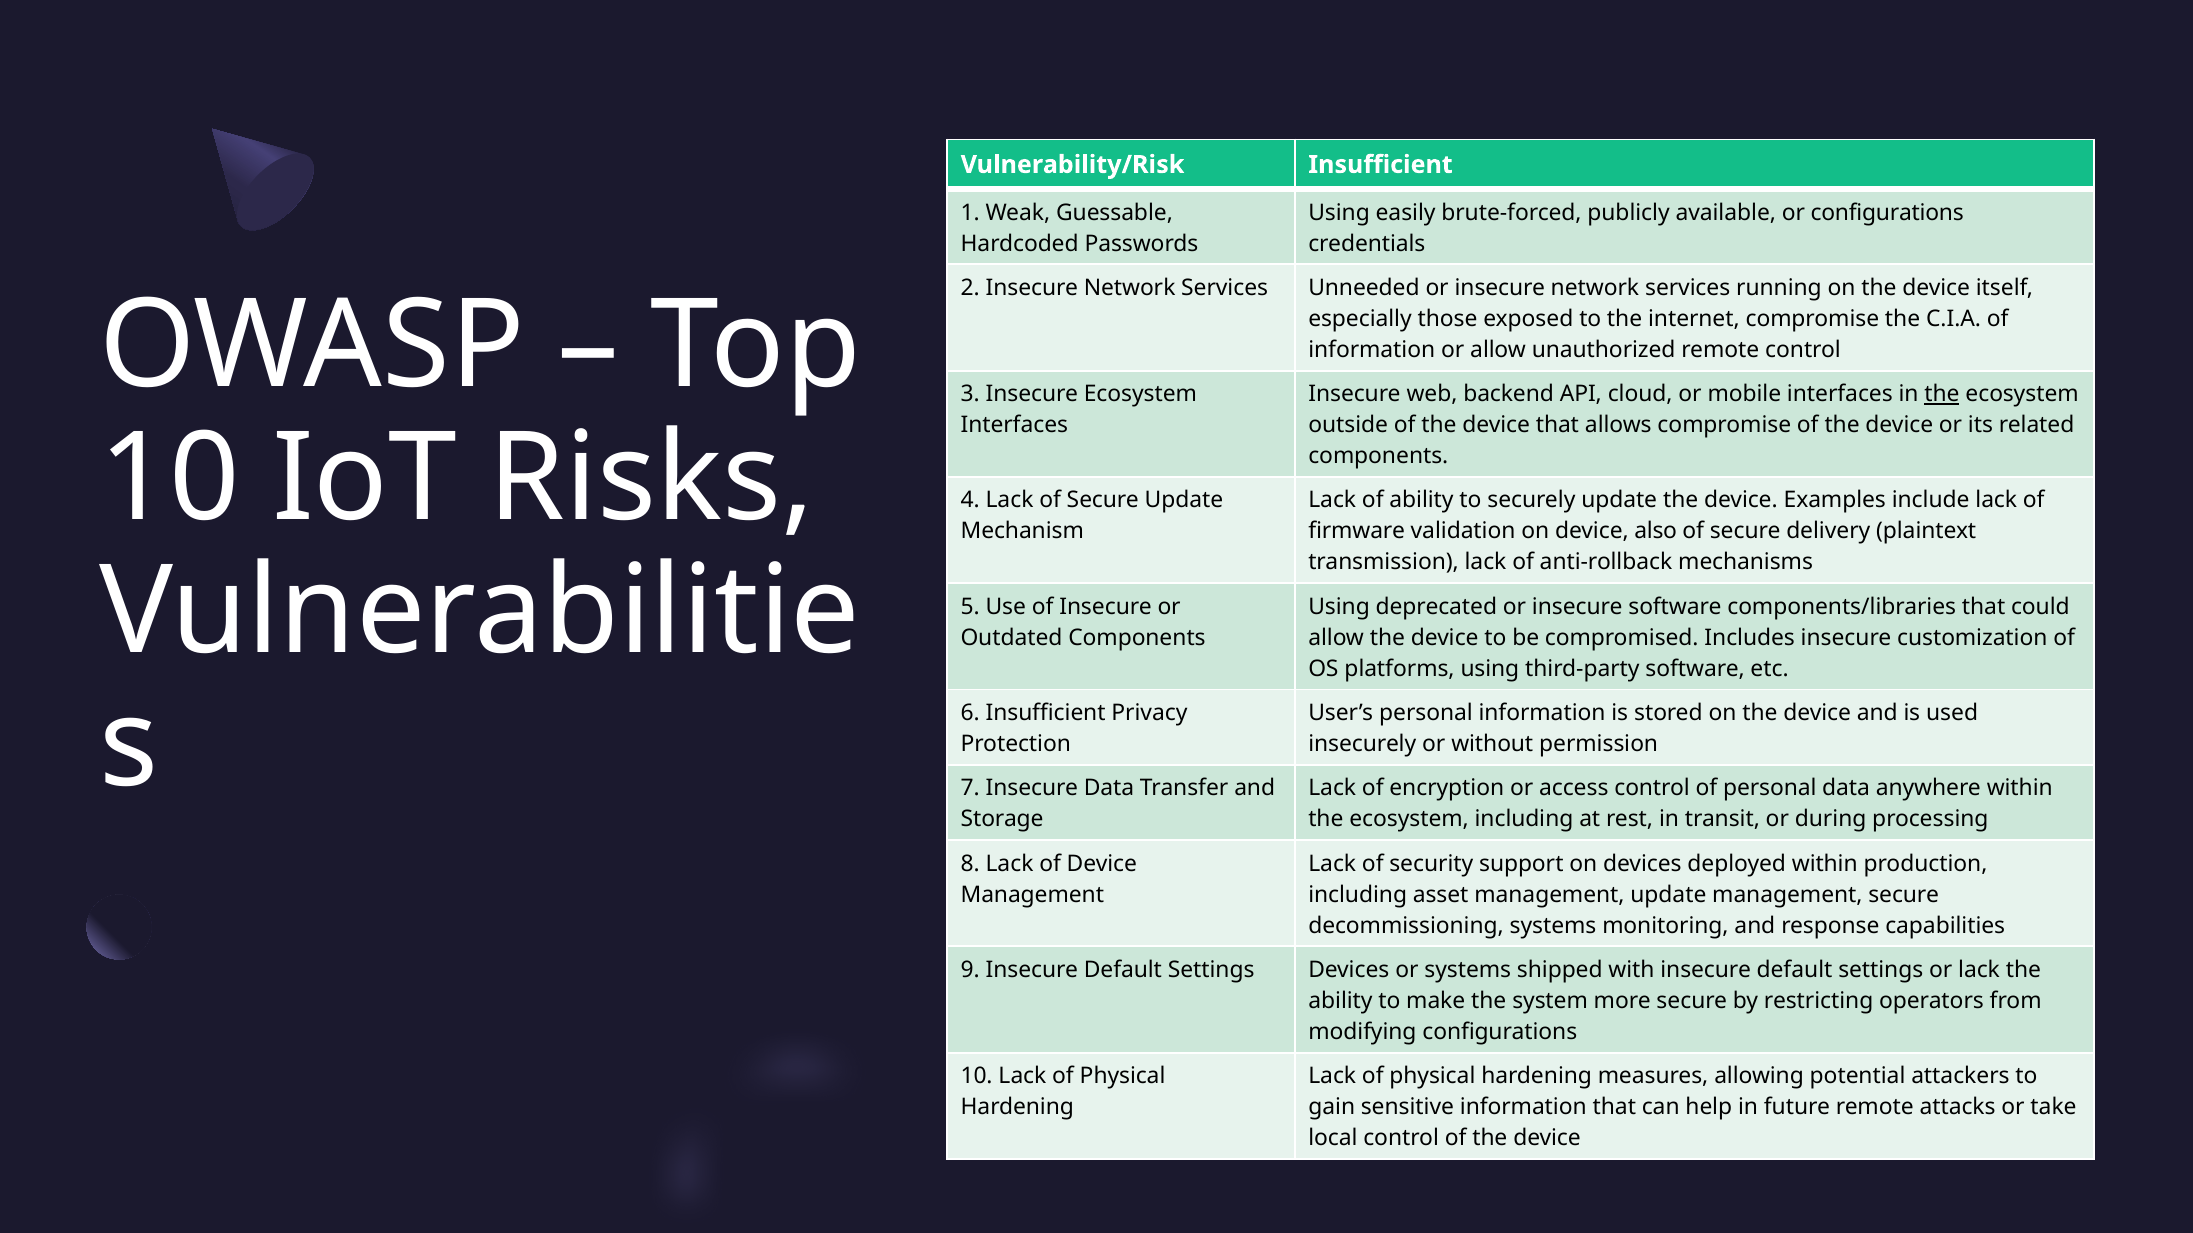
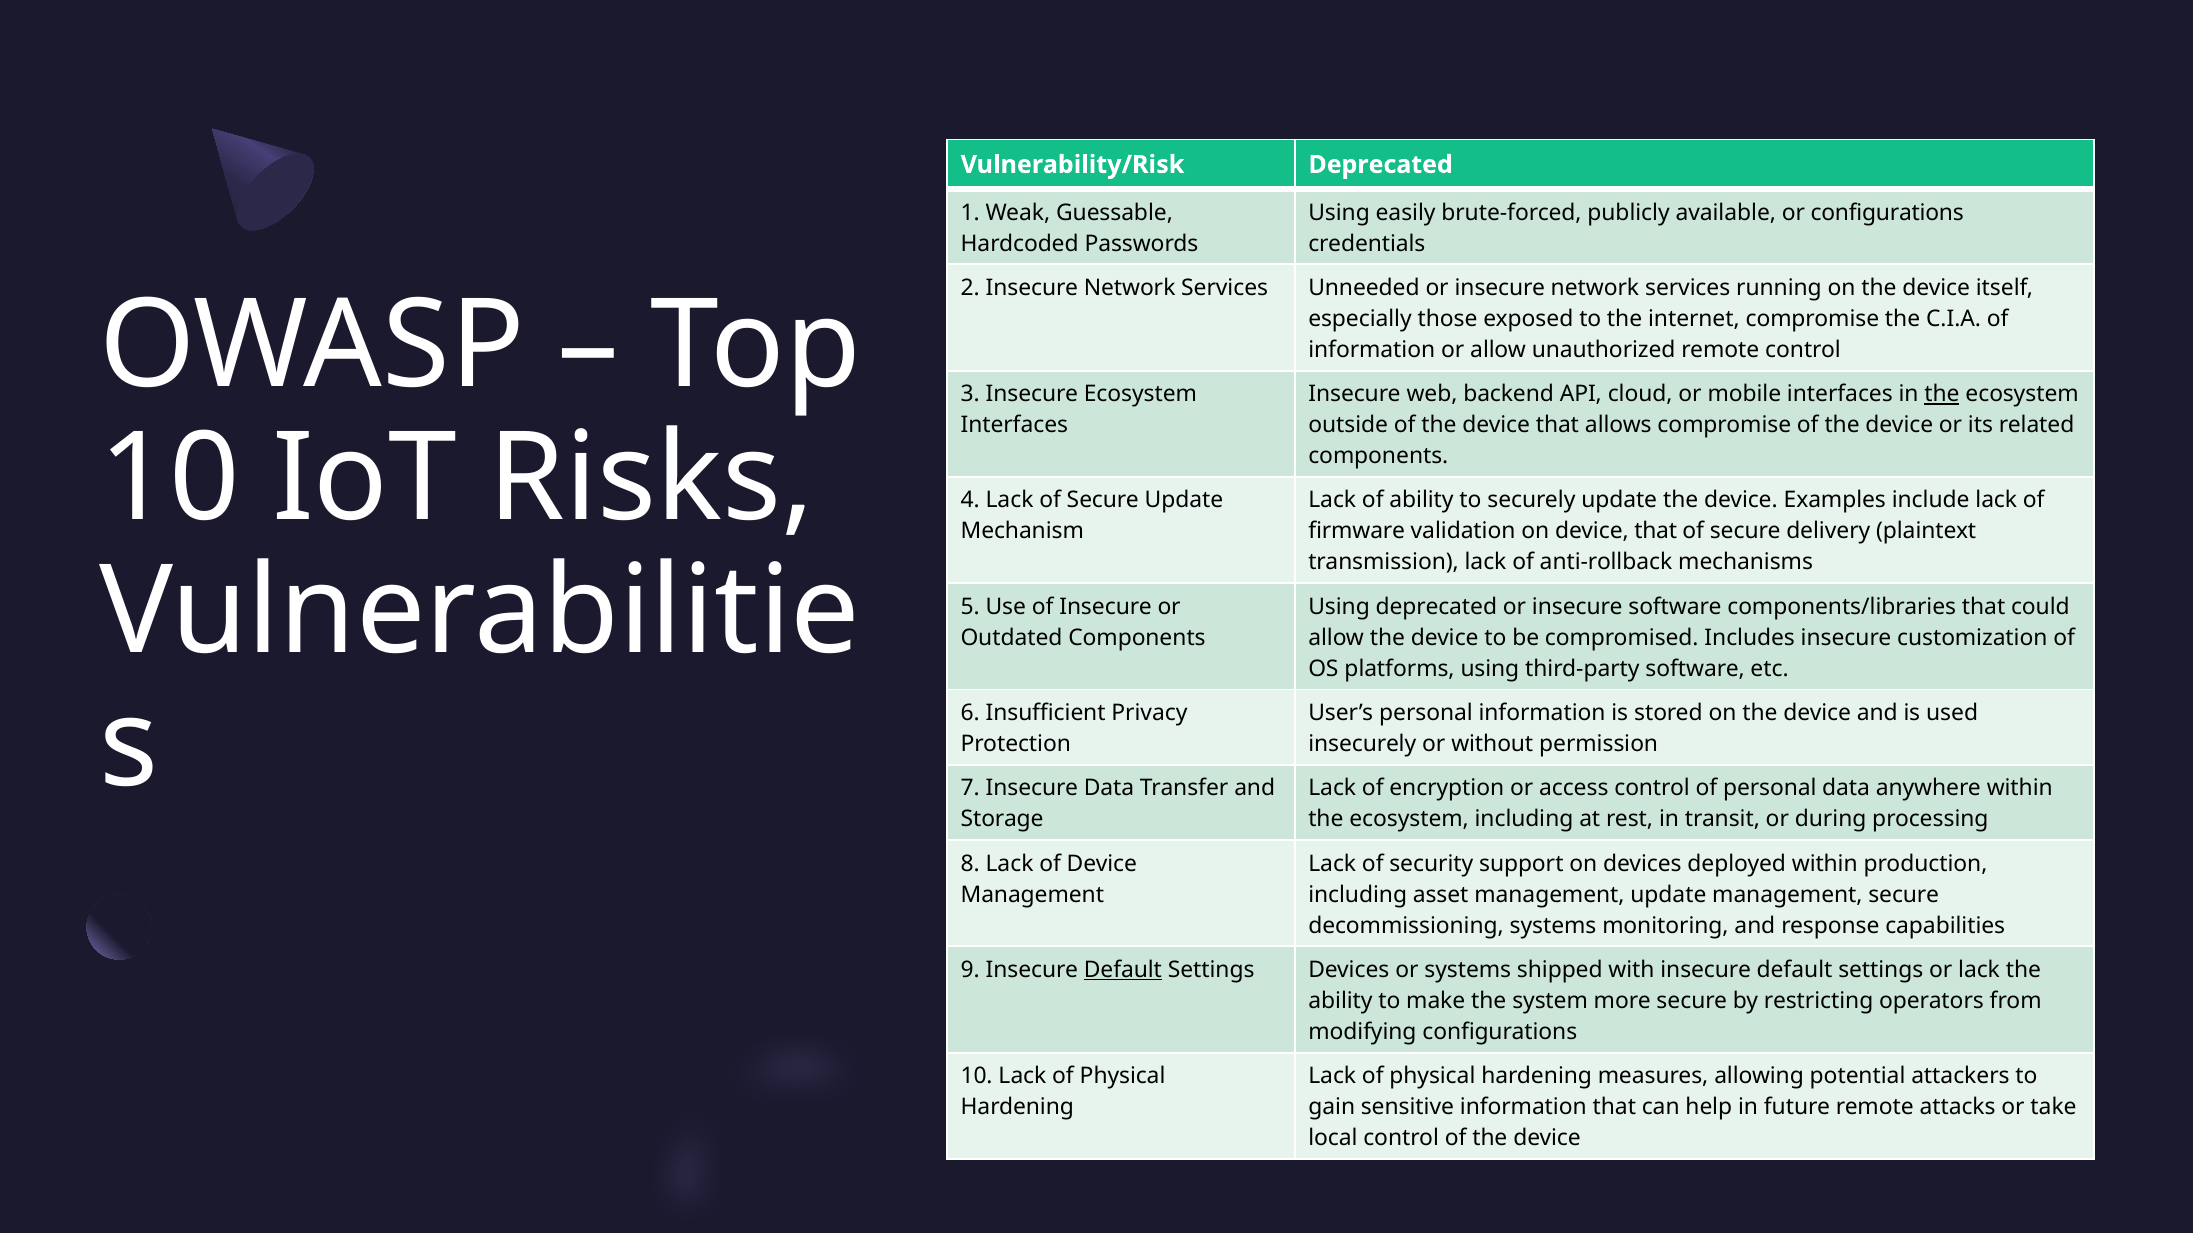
Vulnerability/Risk Insufficient: Insufficient -> Deprecated
on device also: also -> that
Default at (1123, 970) underline: none -> present
